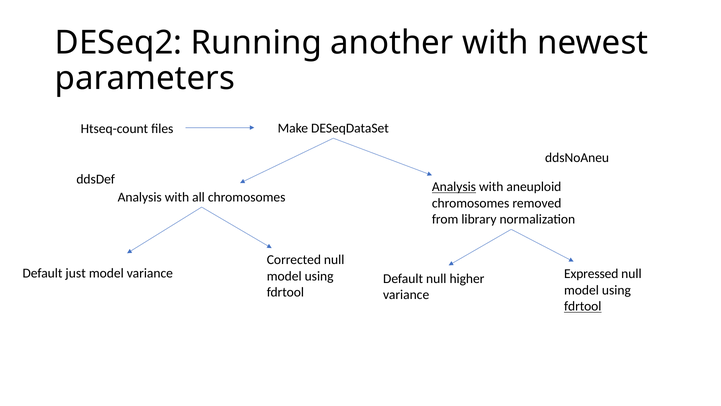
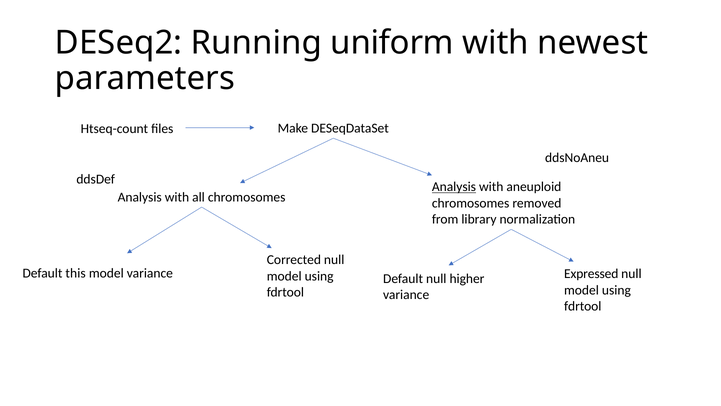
another: another -> uniform
just: just -> this
fdrtool at (583, 306) underline: present -> none
